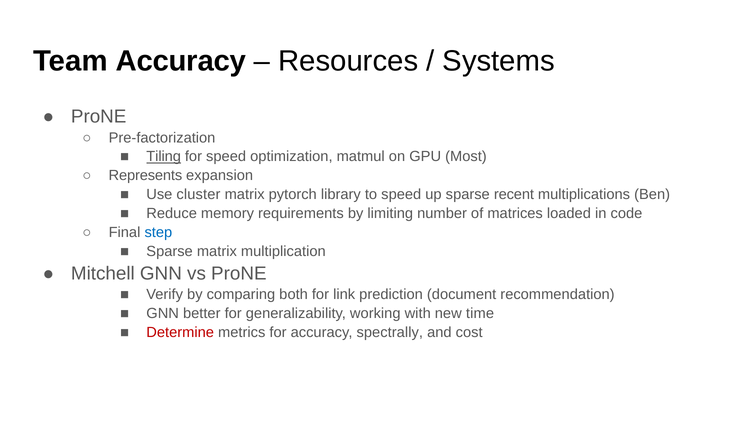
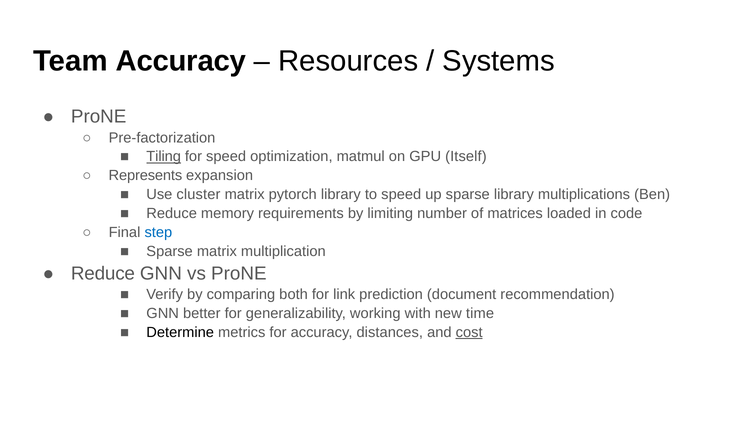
Most: Most -> Itself
sparse recent: recent -> library
Mitchell at (103, 273): Mitchell -> Reduce
Determine colour: red -> black
spectrally: spectrally -> distances
cost underline: none -> present
